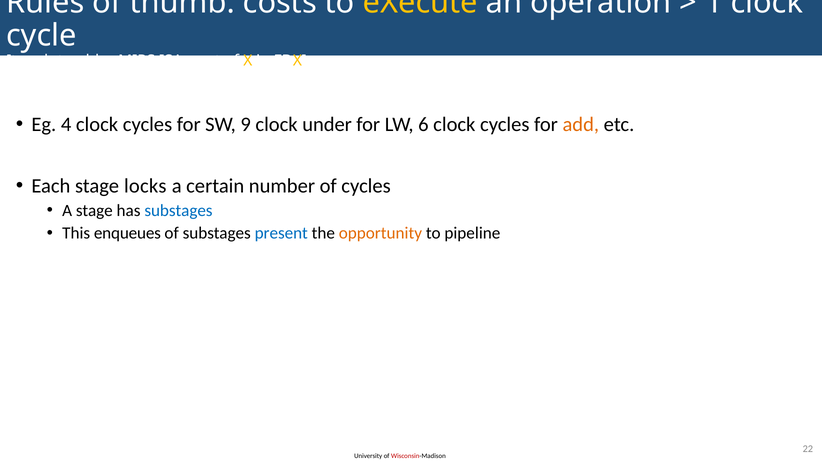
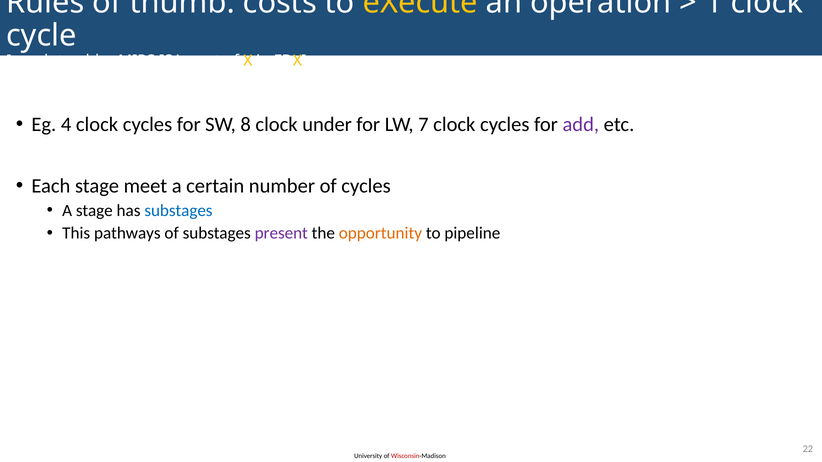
9: 9 -> 8
6: 6 -> 7
add colour: orange -> purple
locks: locks -> meet
enqueues: enqueues -> pathways
present colour: blue -> purple
